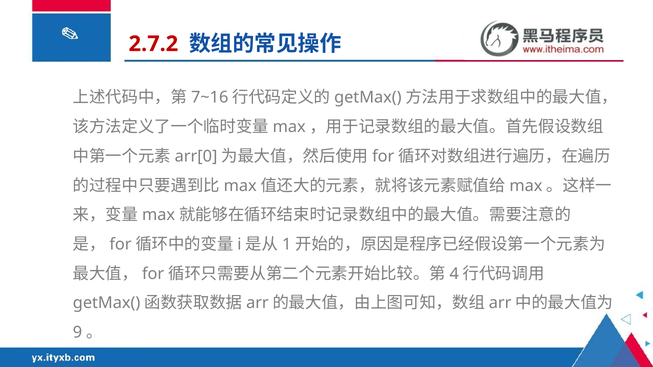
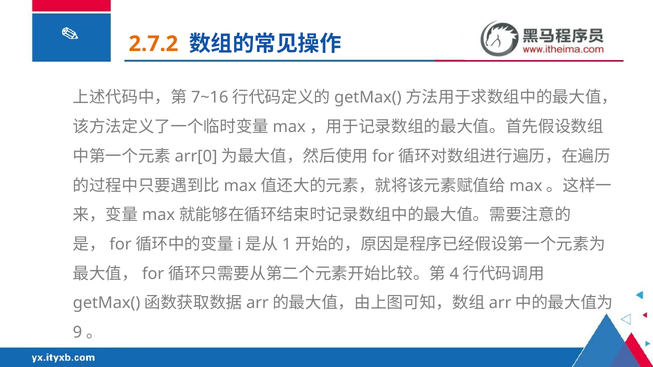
2.7.2 colour: red -> orange
